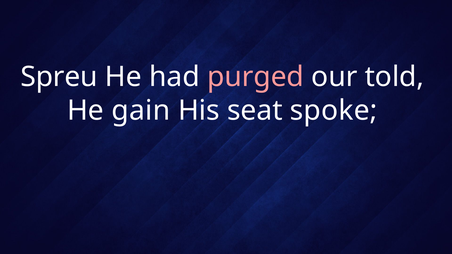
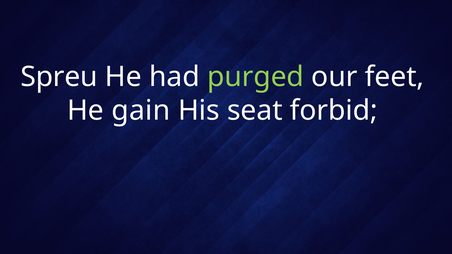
purged colour: pink -> light green
told: told -> feet
spoke: spoke -> forbid
